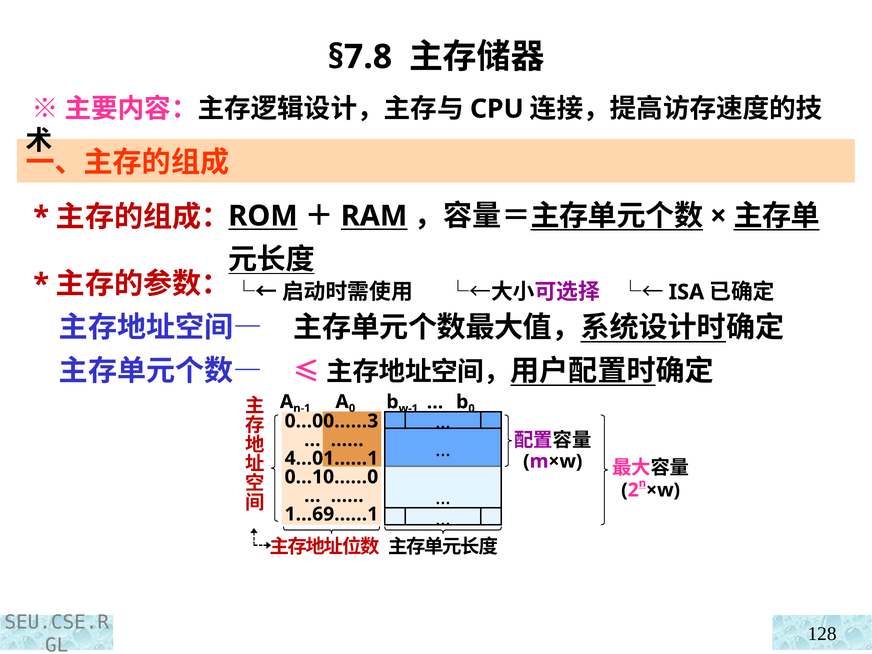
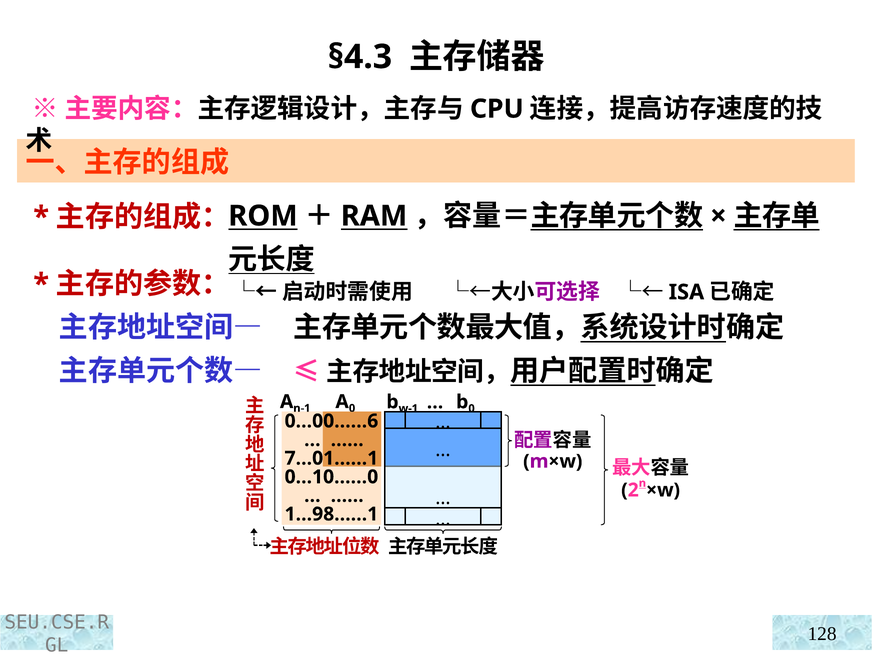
§7.8: §7.8 -> §4.3
0…00……3: 0…00……3 -> 0…00……6
4…01……1: 4…01……1 -> 7…01……1
1…69……1: 1…69……1 -> 1…98……1
